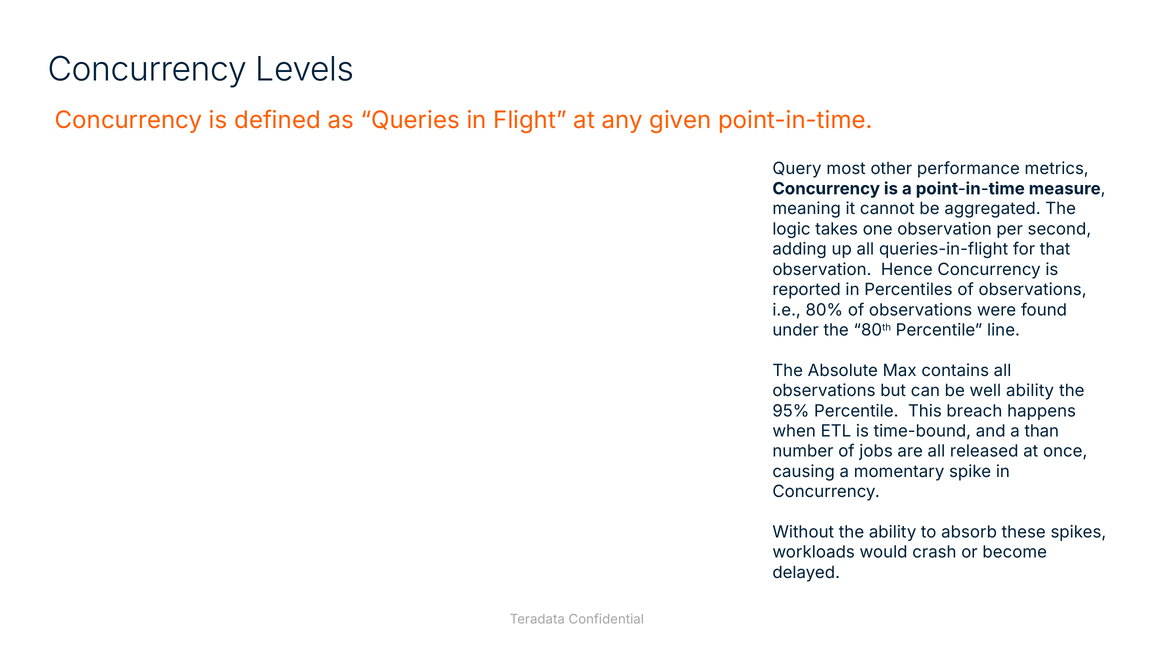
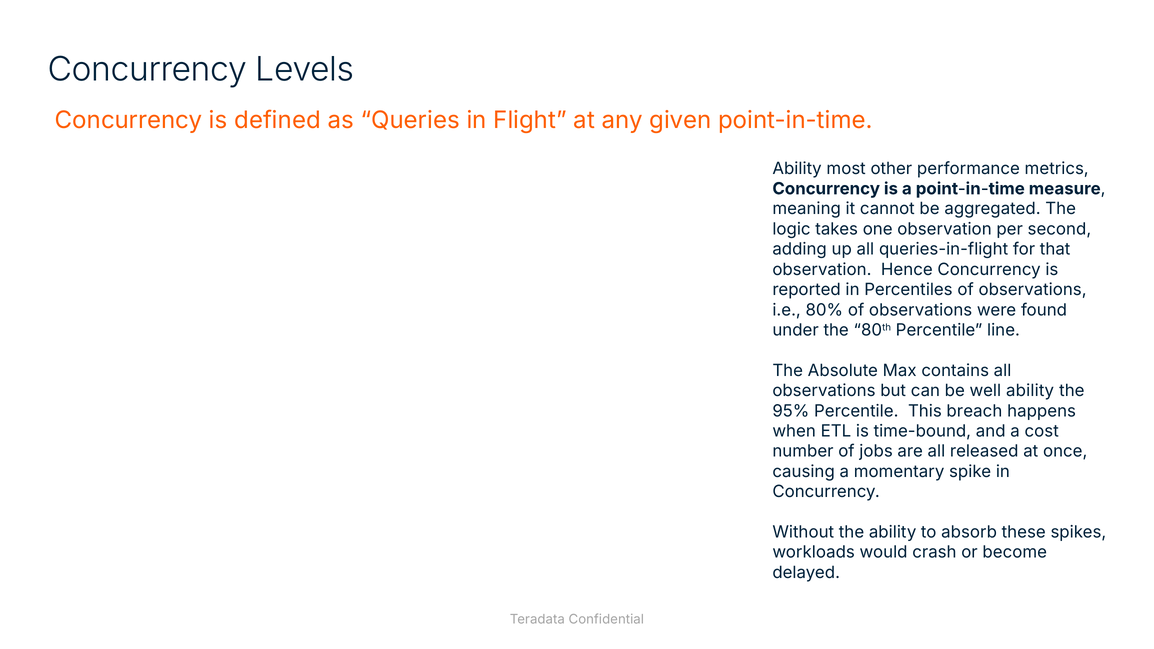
Query at (797, 169): Query -> Ability
than: than -> cost
